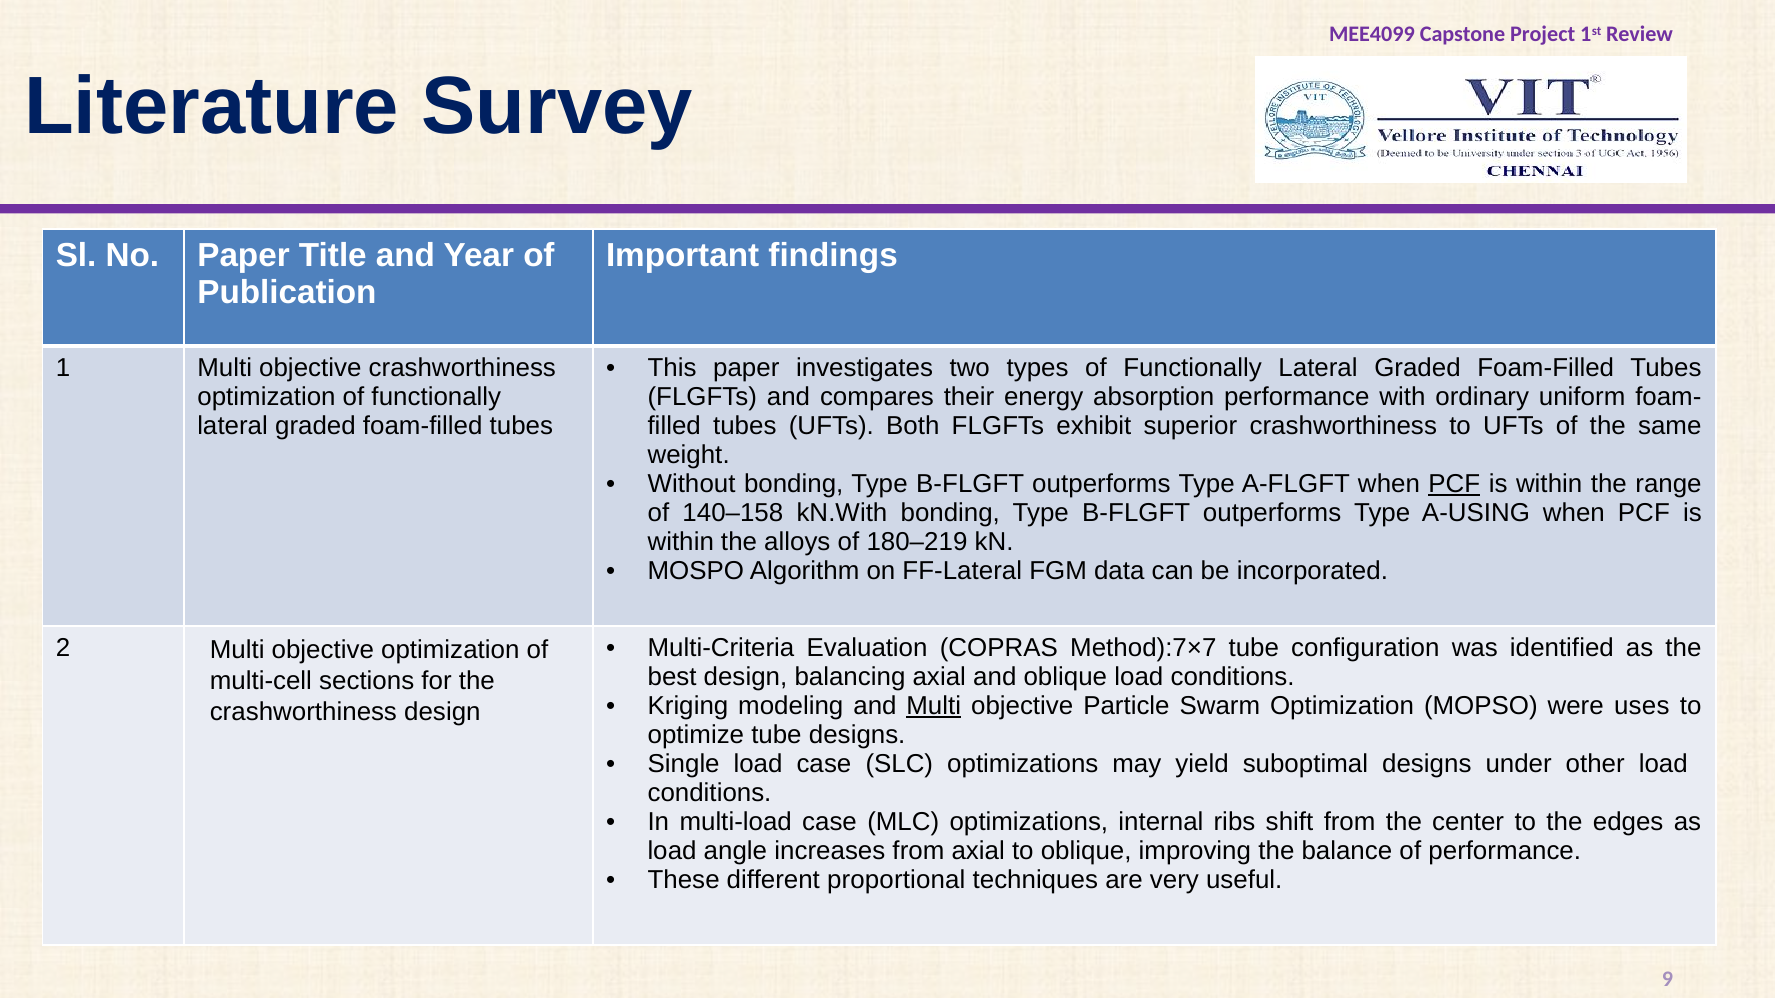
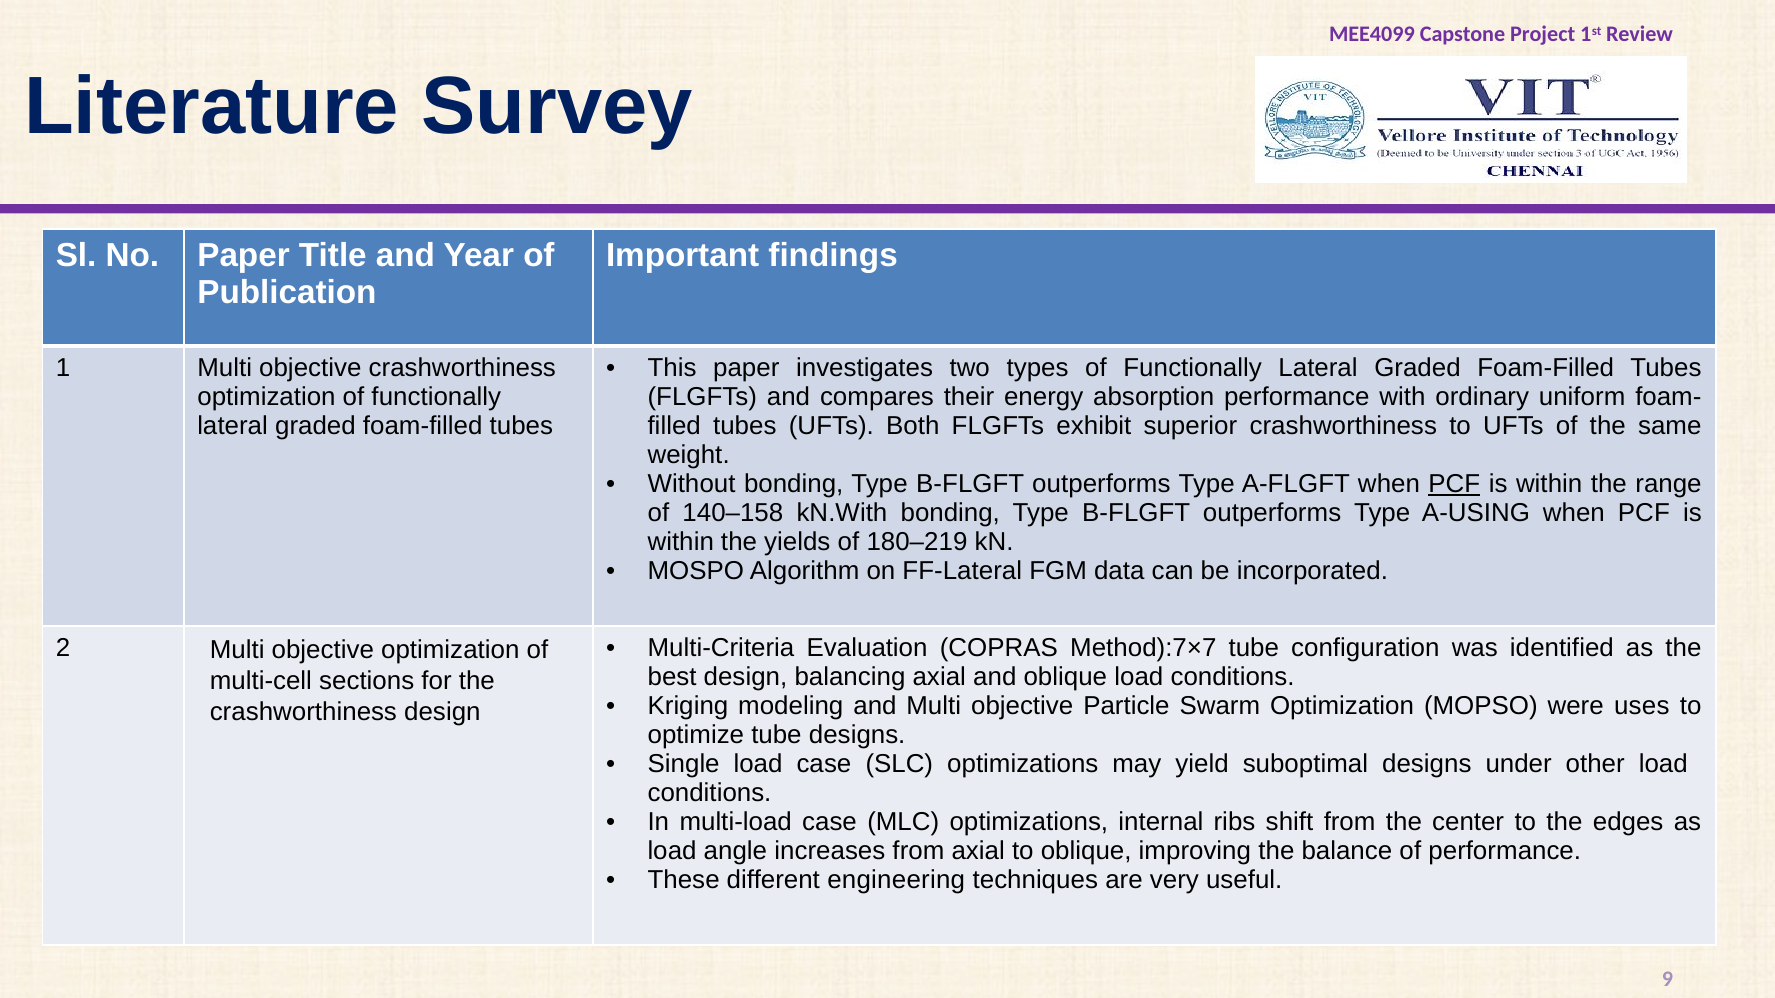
alloys: alloys -> yields
Multi at (934, 706) underline: present -> none
proportional: proportional -> engineering
